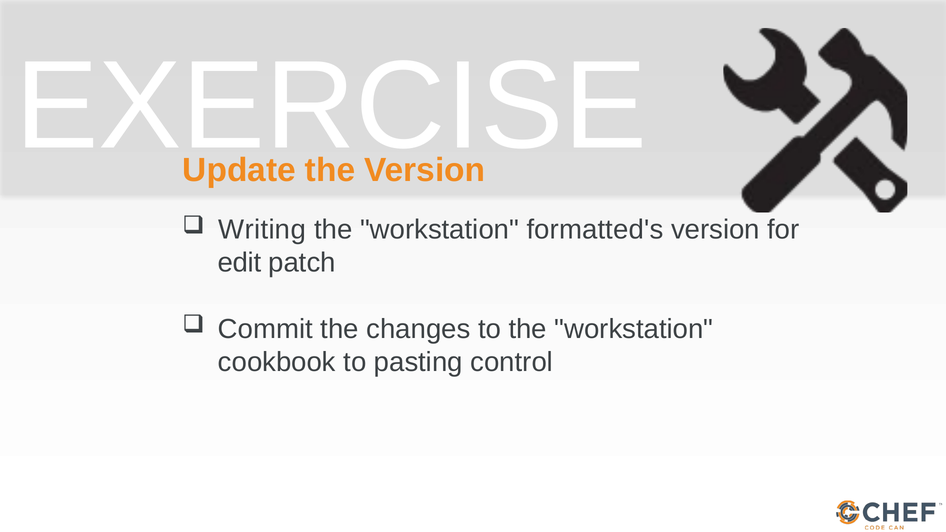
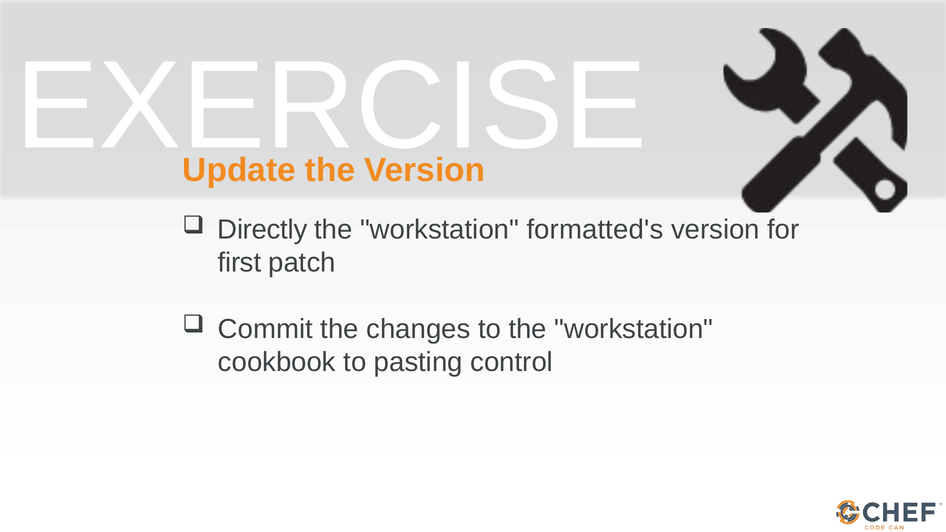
Writing: Writing -> Directly
edit: edit -> first
